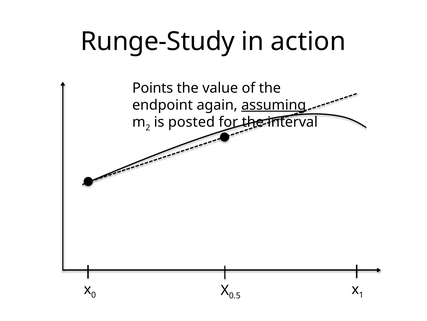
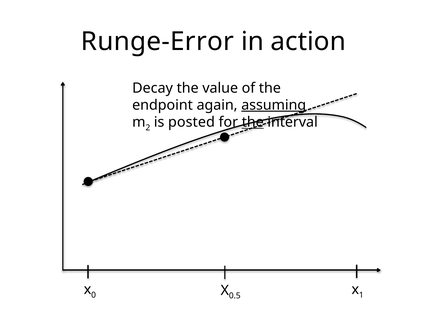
Runge-Study: Runge-Study -> Runge-Error
Points: Points -> Decay
the at (253, 122) underline: none -> present
